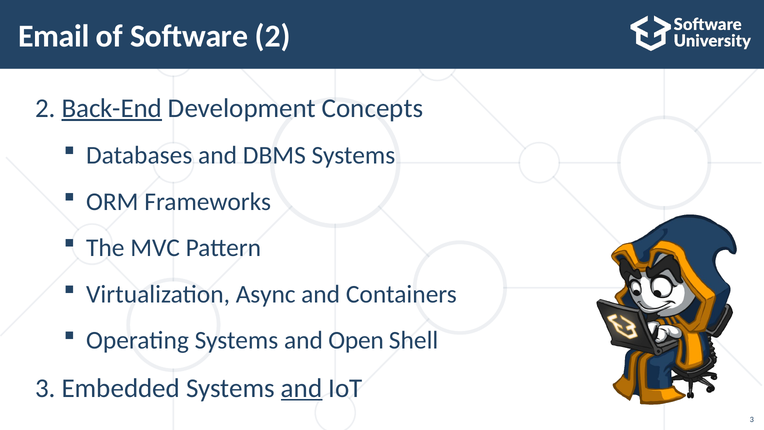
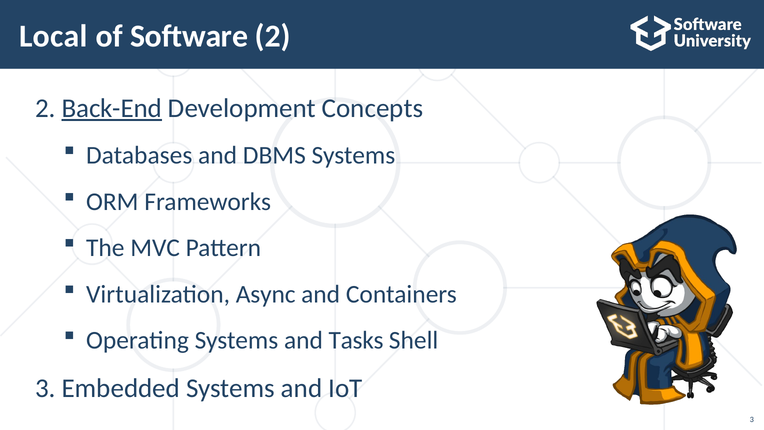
Email: Email -> Local
Open: Open -> Tasks
and at (302, 388) underline: present -> none
